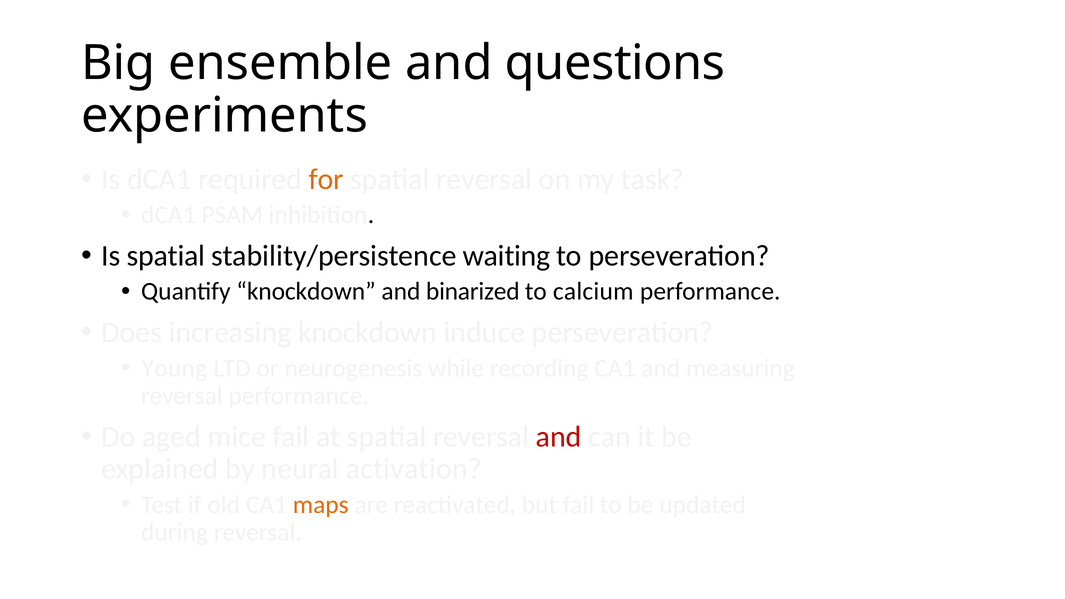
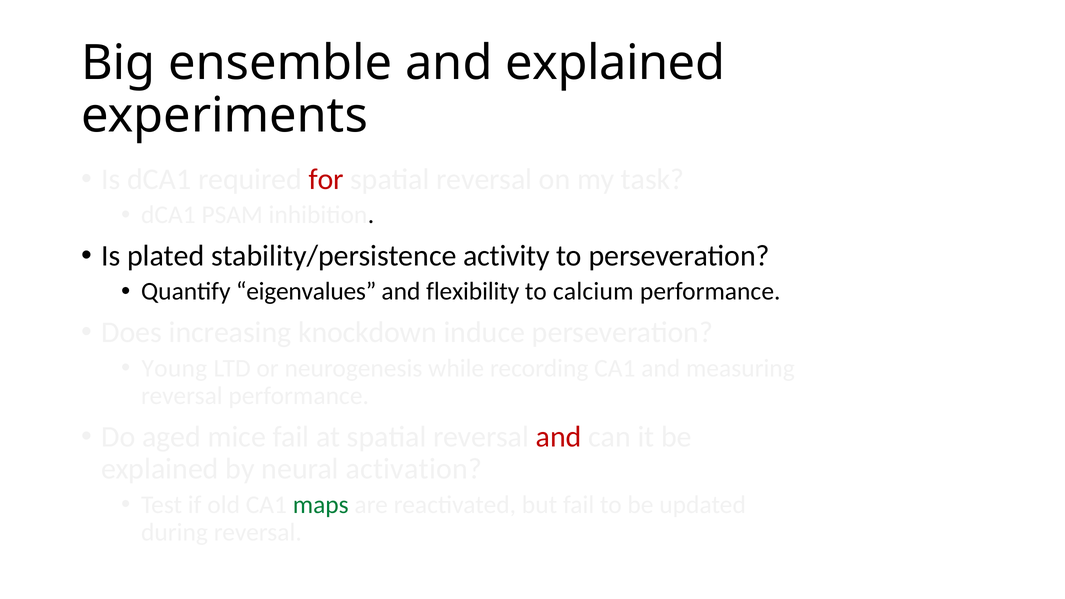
and questions: questions -> explained
for colour: orange -> red
Is spatial: spatial -> plated
waiting: waiting -> activity
Quantify knockdown: knockdown -> eigenvalues
binarized: binarized -> flexibility
maps colour: orange -> green
